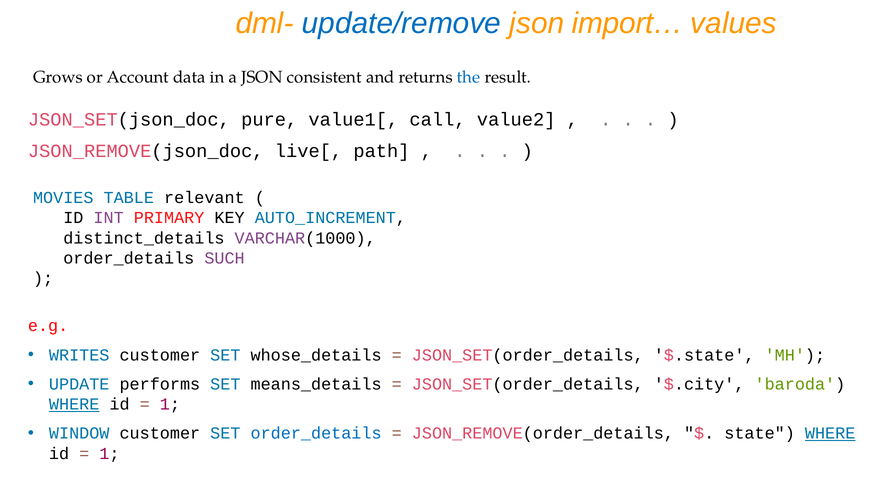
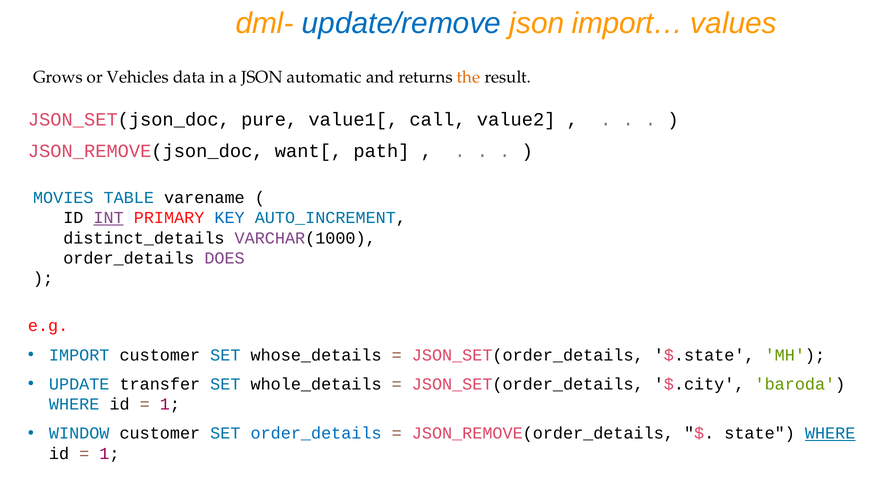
Account: Account -> Vehicles
consistent: consistent -> automatic
the colour: blue -> orange
live[: live[ -> want[
relevant: relevant -> varename
INT underline: none -> present
KEY colour: black -> blue
SUCH: SUCH -> DOES
WRITES: WRITES -> IMPORT
performs: performs -> transfer
means_details: means_details -> whole_details
WHERE at (74, 404) underline: present -> none
